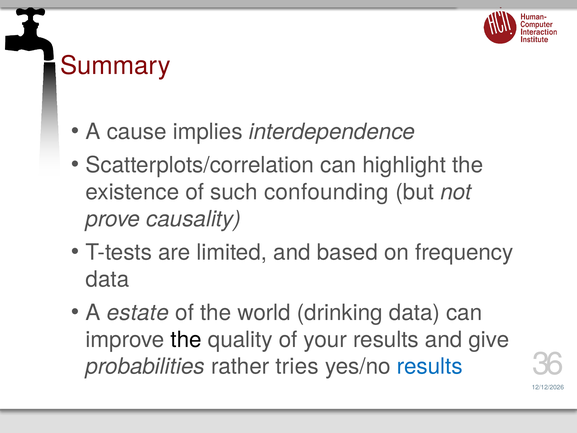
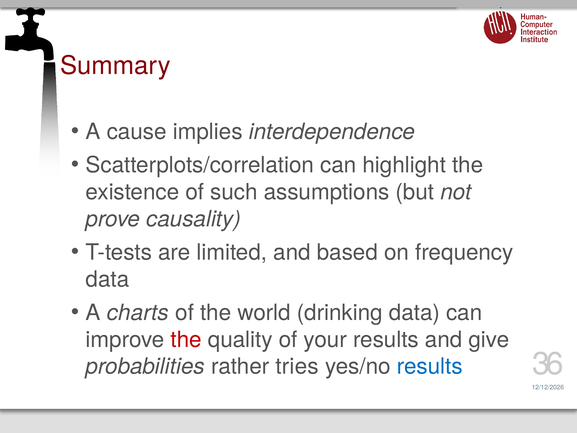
confounding: confounding -> assumptions
estate: estate -> charts
the at (186, 339) colour: black -> red
